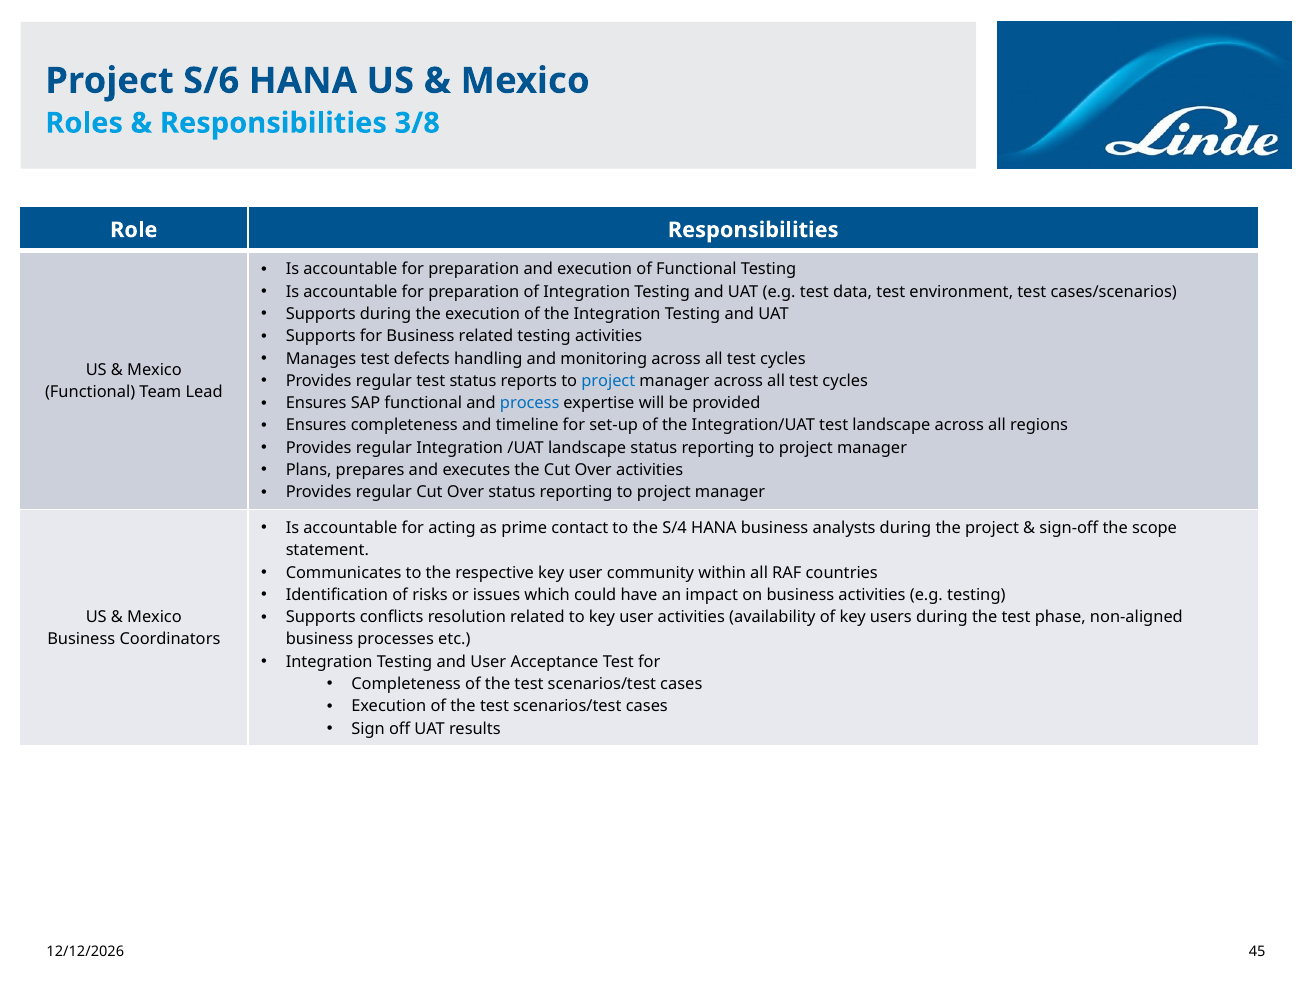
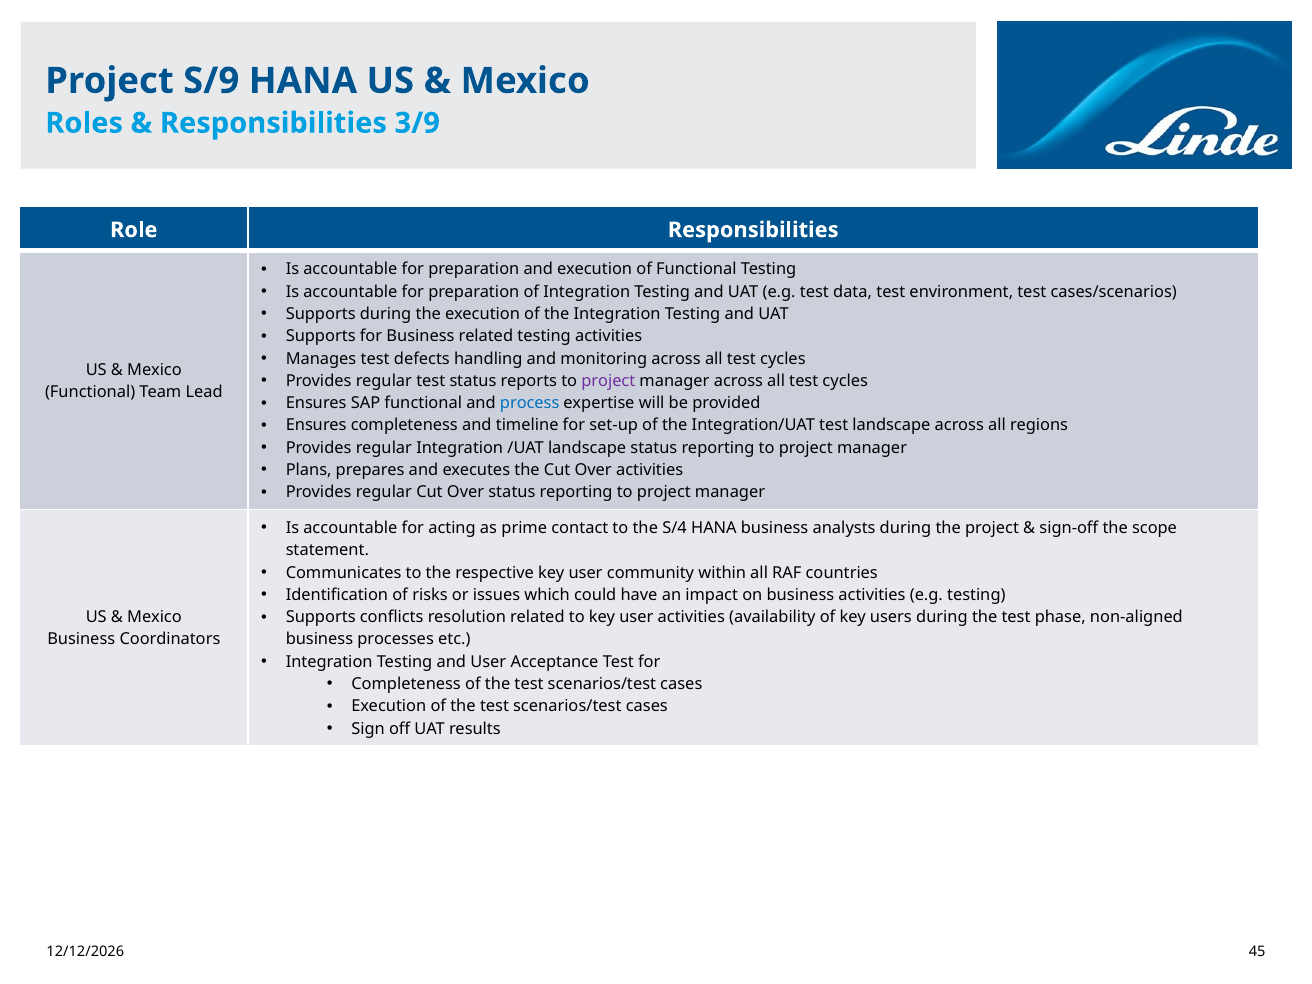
S/6: S/6 -> S/9
3/8: 3/8 -> 3/9
project at (608, 381) colour: blue -> purple
